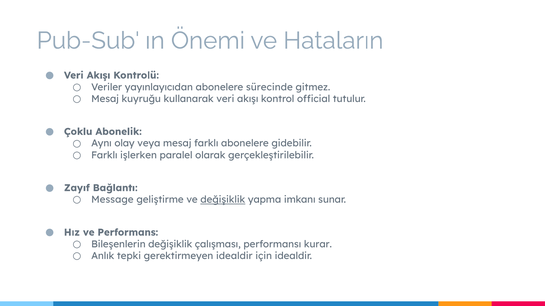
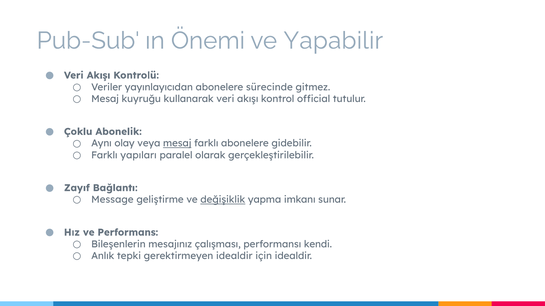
Hataların: Hataların -> Yapabilir
mesaj at (177, 144) underline: none -> present
işlerken: işlerken -> yapıları
Bileşenlerin değişiklik: değişiklik -> mesajınız
kurar: kurar -> kendi
